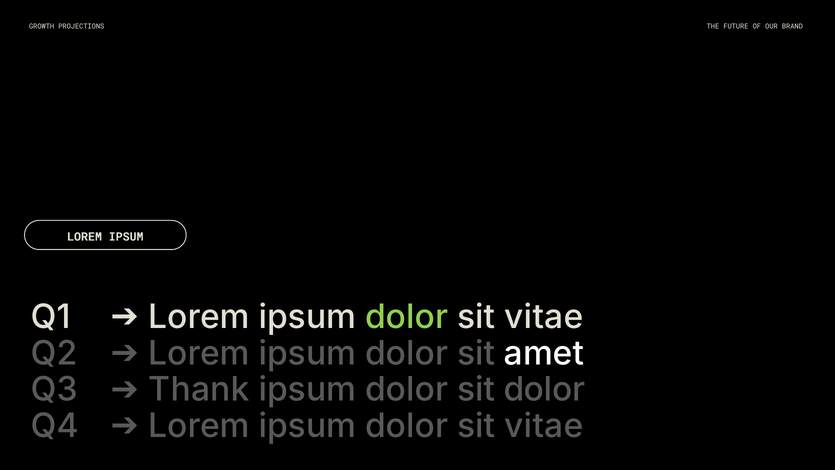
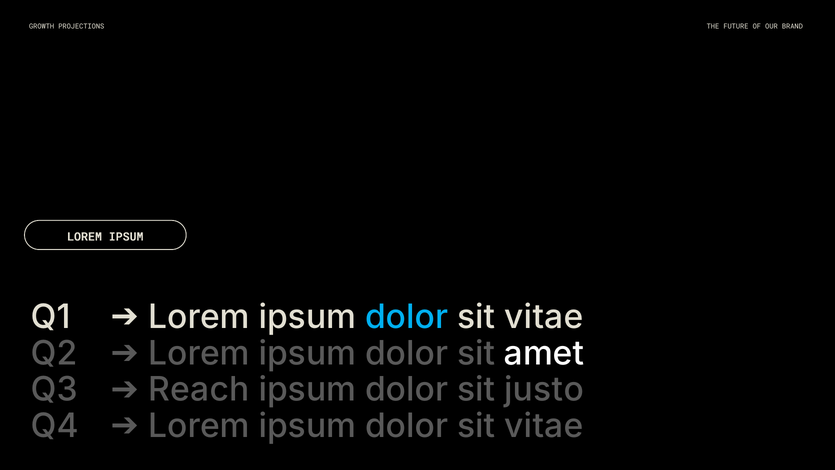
dolor at (407, 317) colour: light green -> light blue
Thank: Thank -> Reach
sit dolor: dolor -> justo
